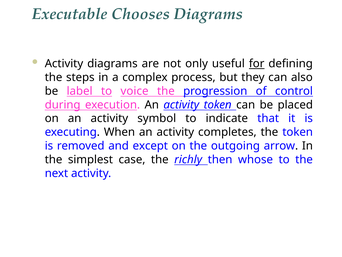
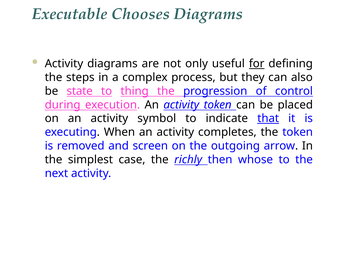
label: label -> state
voice: voice -> thing
that underline: none -> present
except: except -> screen
